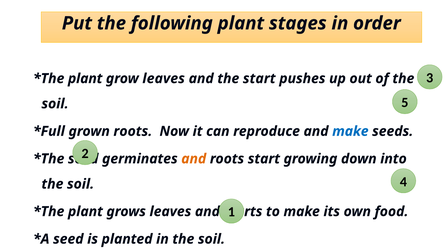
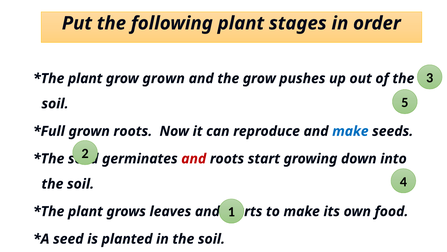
grow leaves: leaves -> grown
the start: start -> grow
and at (194, 158) colour: orange -> red
